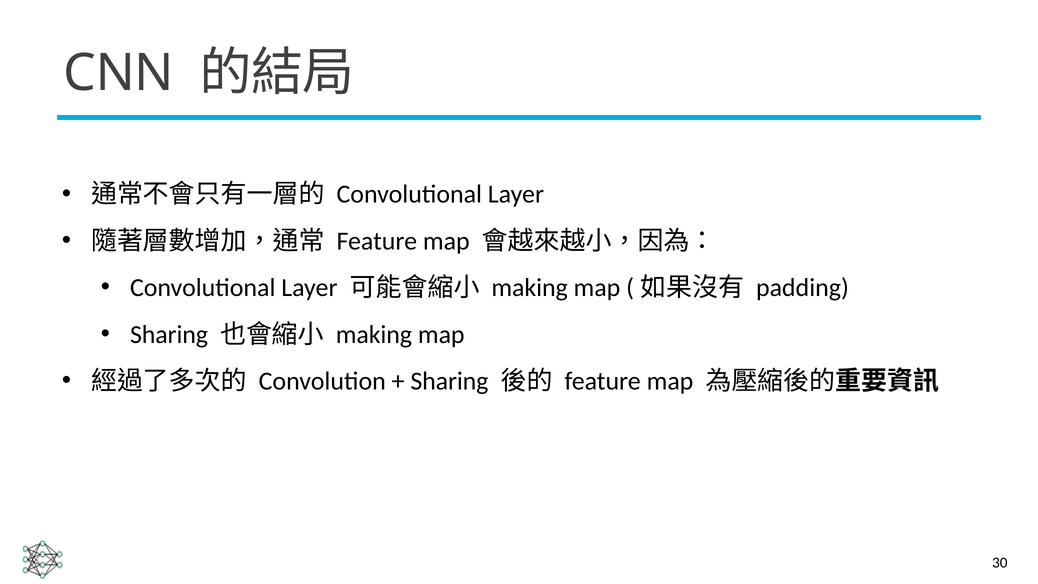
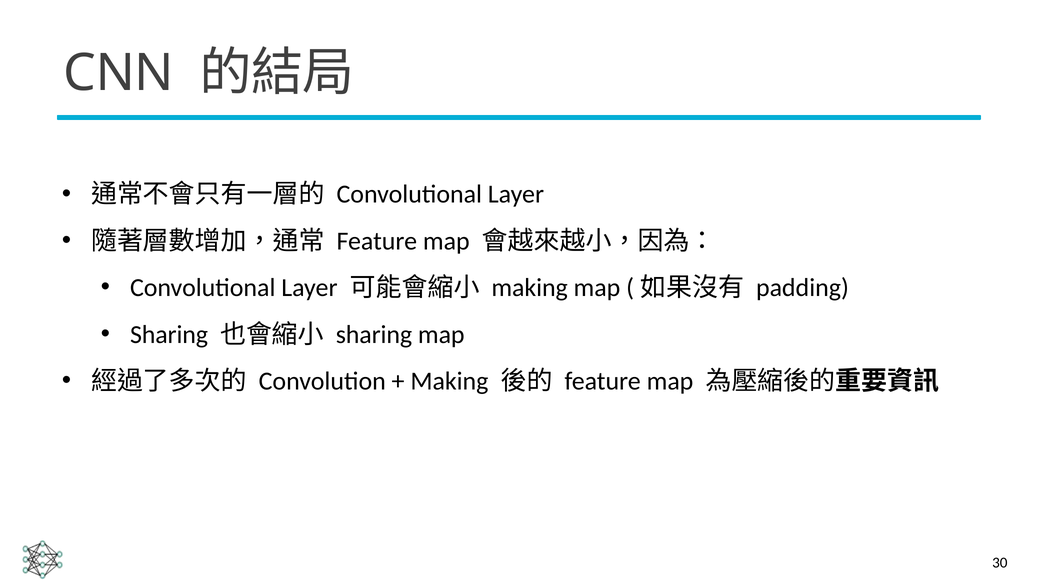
making at (374, 334): making -> sharing
Sharing at (449, 381): Sharing -> Making
